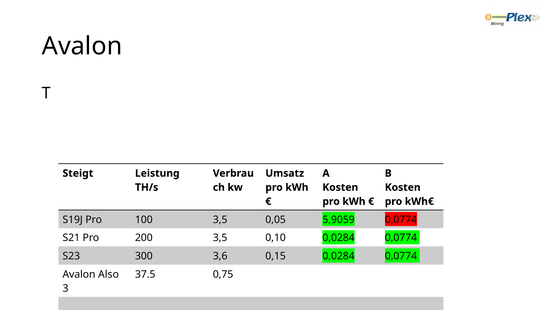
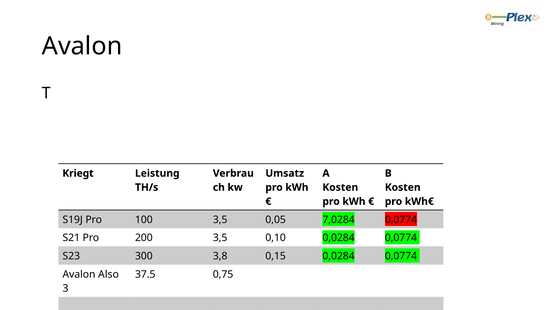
Steigt: Steigt -> Kriegt
5,9059: 5,9059 -> 7,0284
3,6: 3,6 -> 3,8
